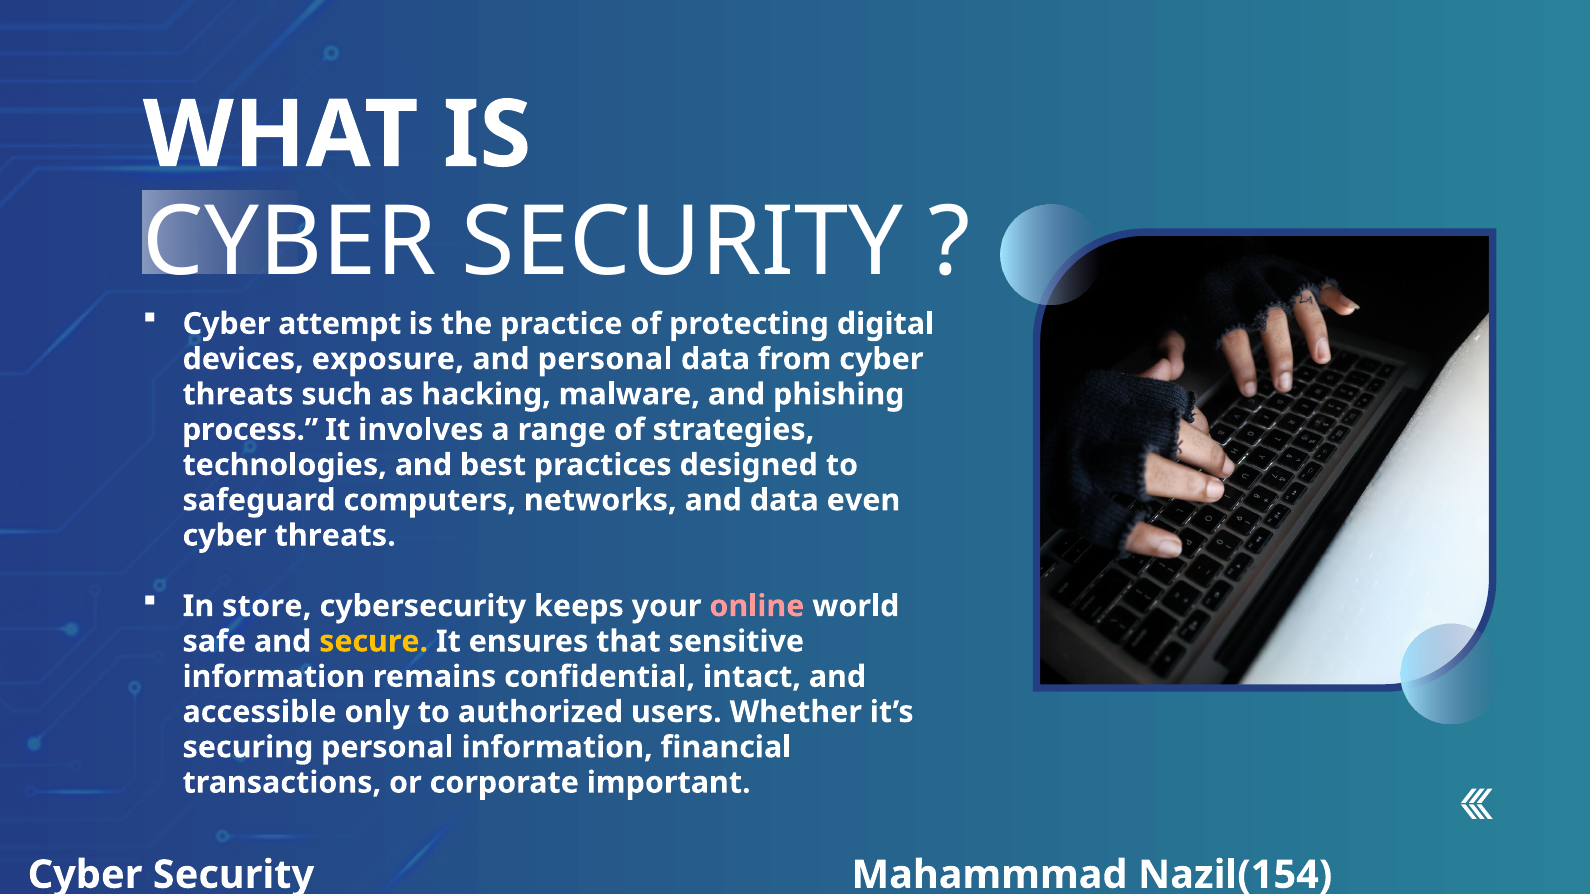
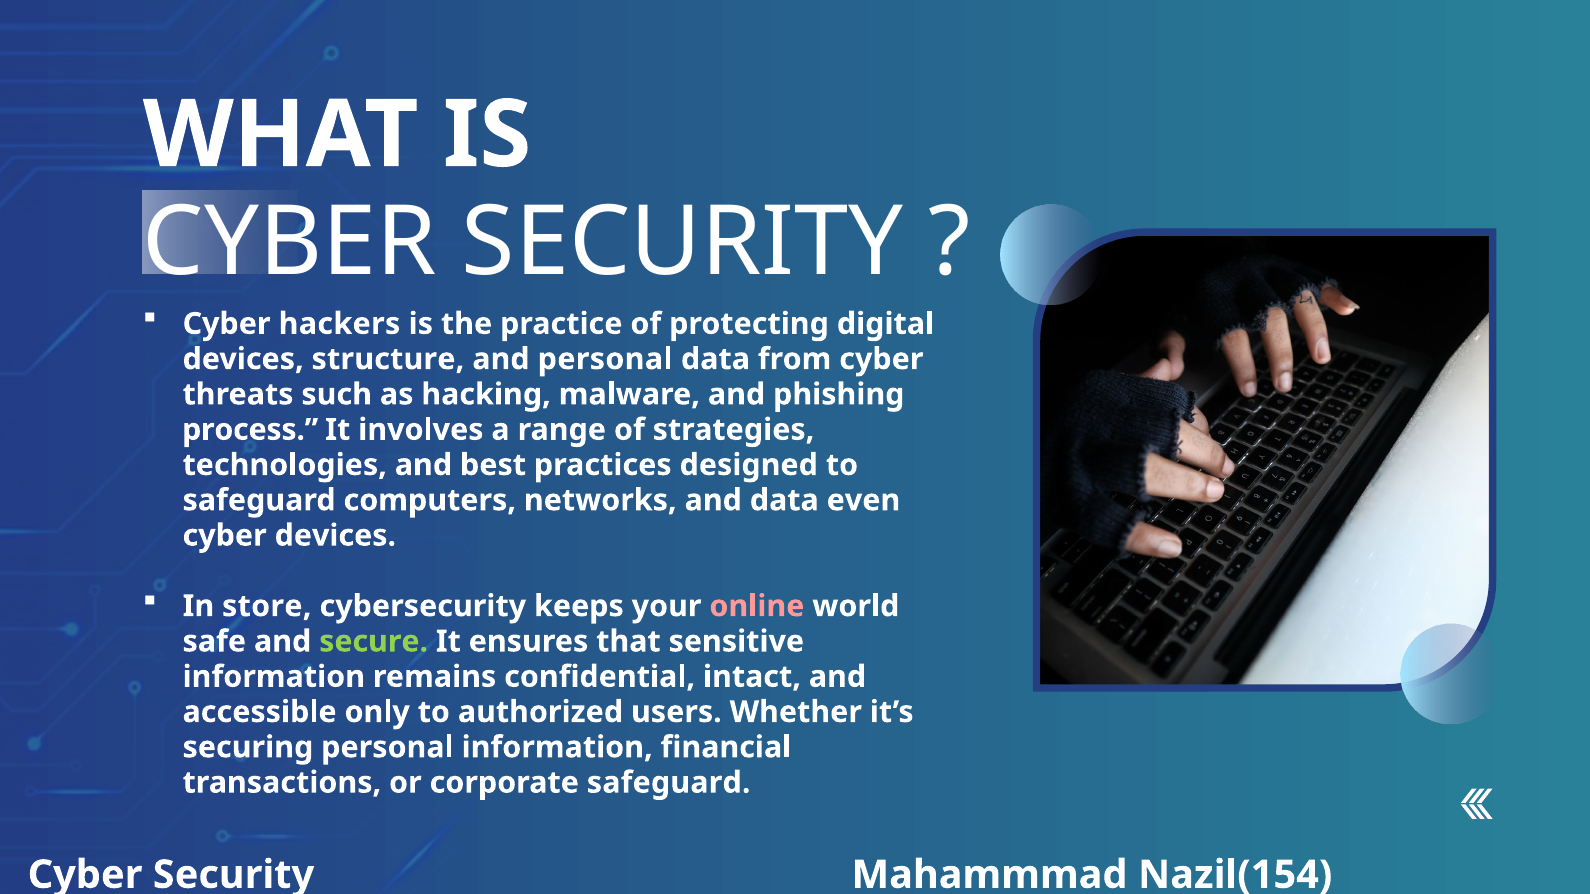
attempt: attempt -> hackers
exposure: exposure -> structure
threats at (335, 536): threats -> devices
secure colour: yellow -> light green
corporate important: important -> safeguard
